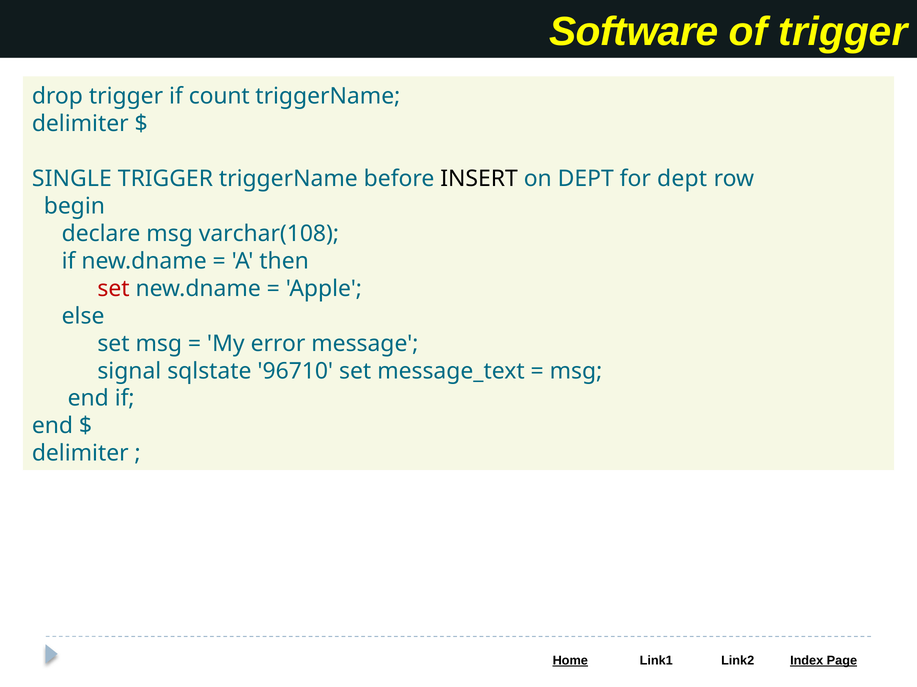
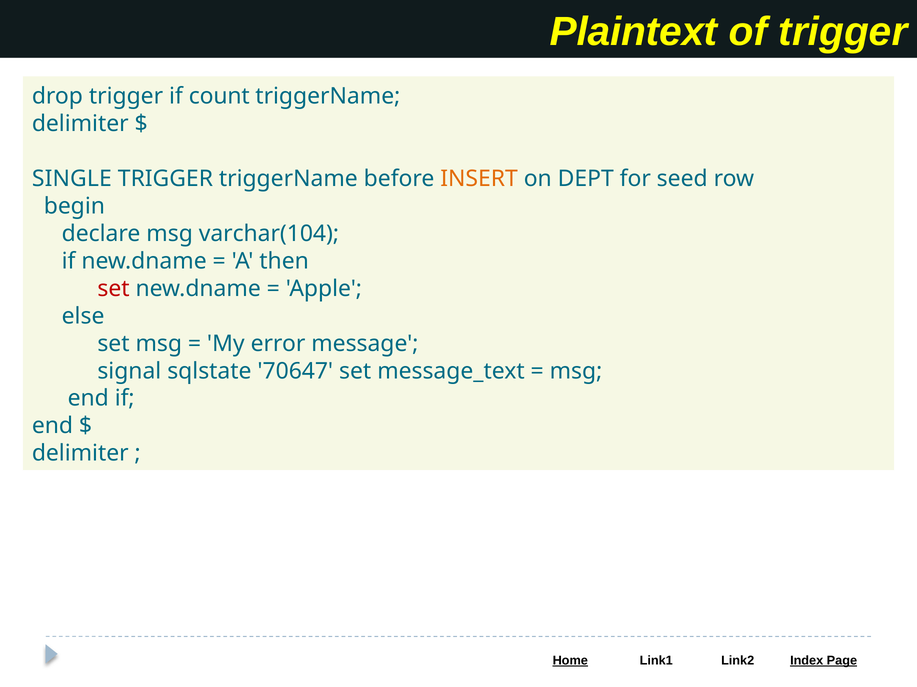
Software: Software -> Plaintext
INSERT colour: black -> orange
for dept: dept -> seed
varchar(108: varchar(108 -> varchar(104
96710: 96710 -> 70647
